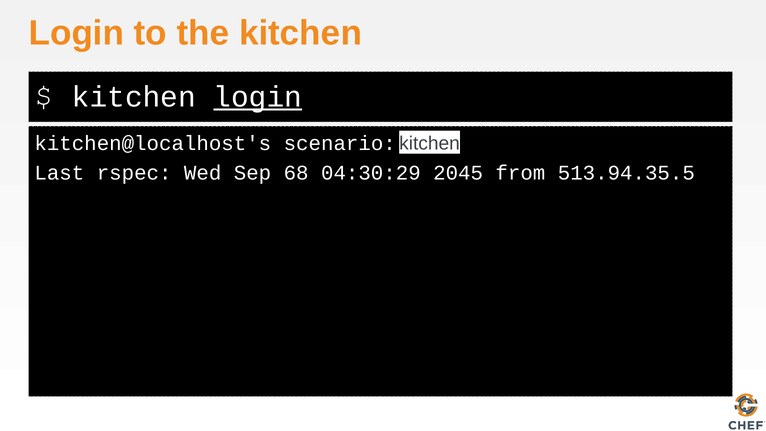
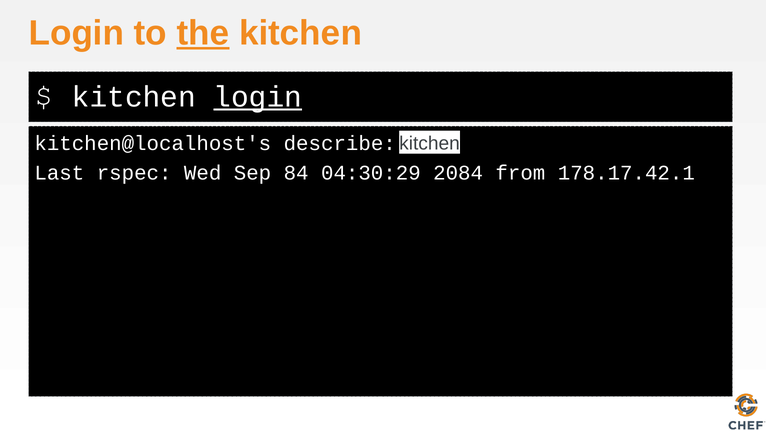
the underline: none -> present
scenario: scenario -> describe
68: 68 -> 84
2045: 2045 -> 2084
513.94.35.5: 513.94.35.5 -> 178.17.42.1
